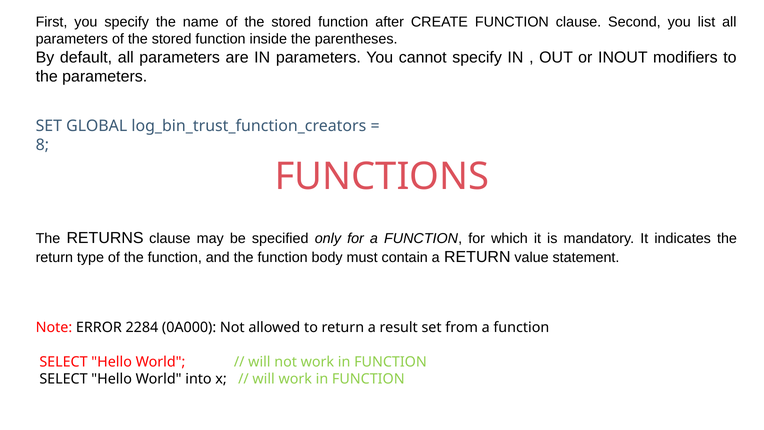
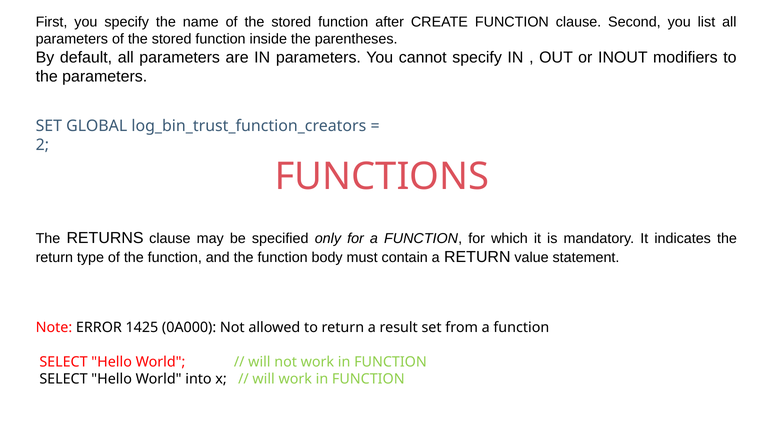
8: 8 -> 2
2284: 2284 -> 1425
